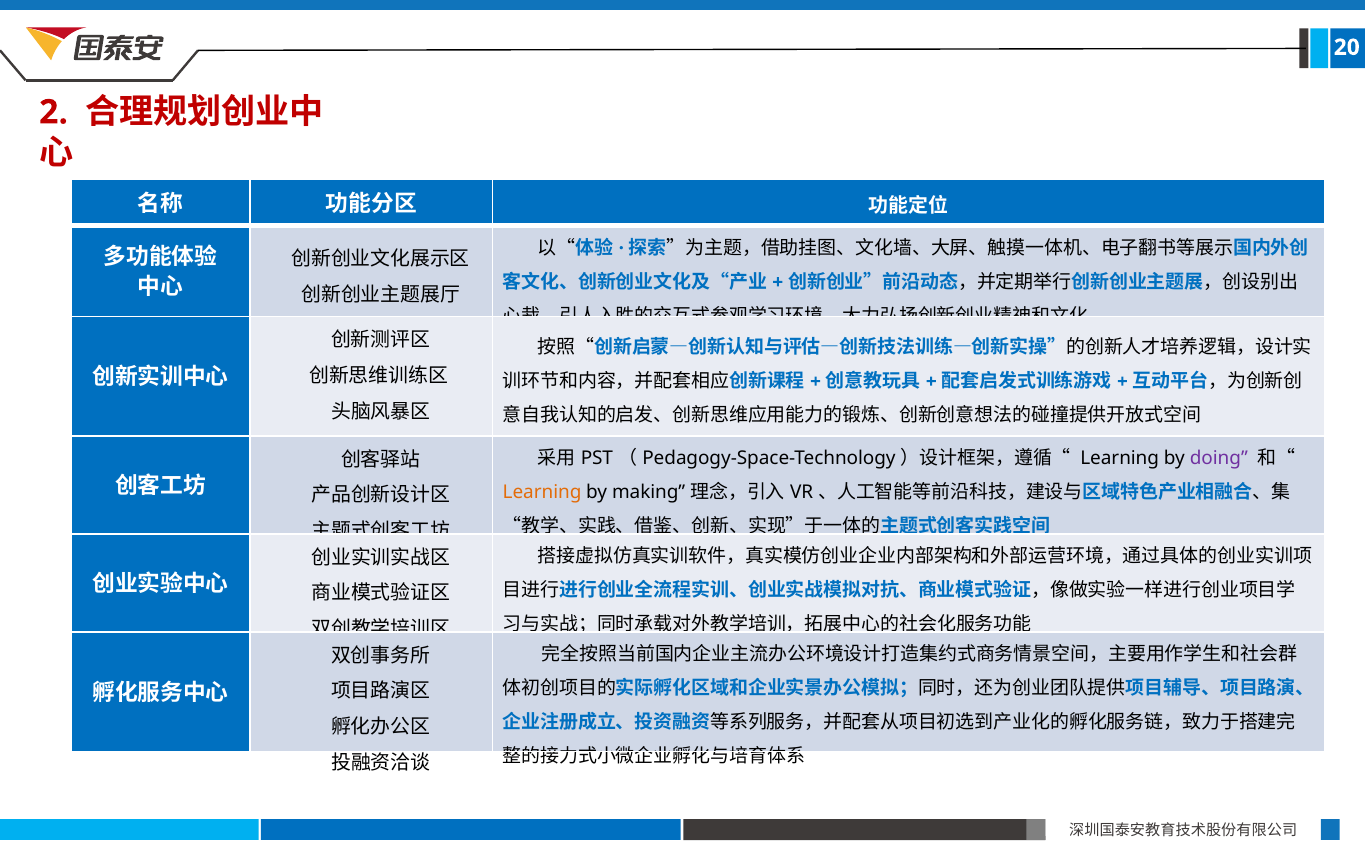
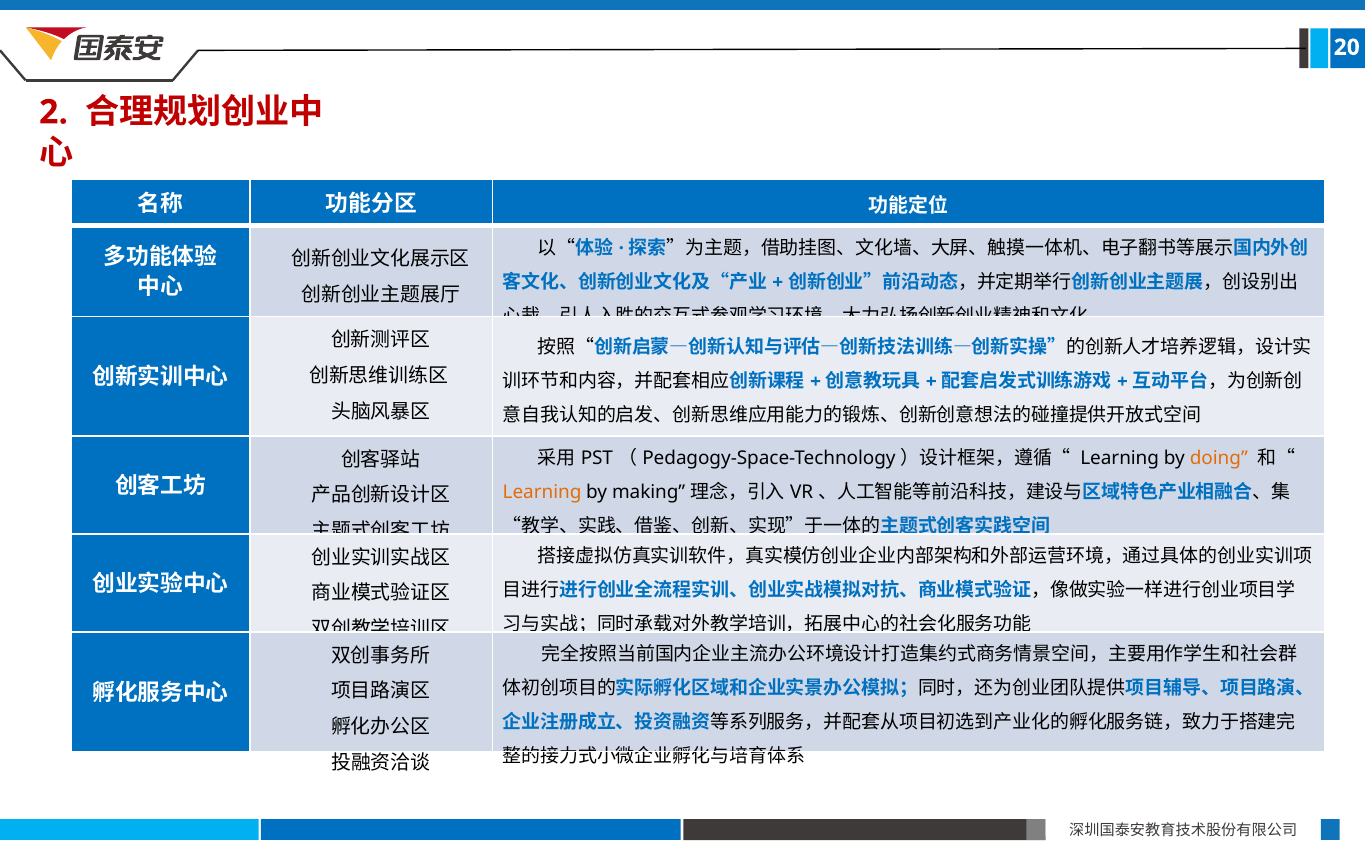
doing colour: purple -> orange
